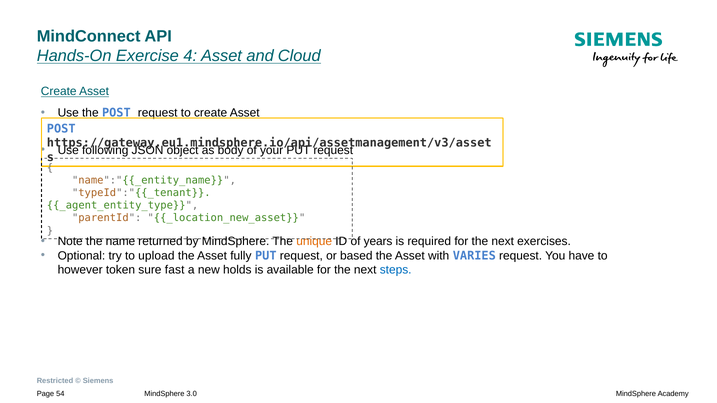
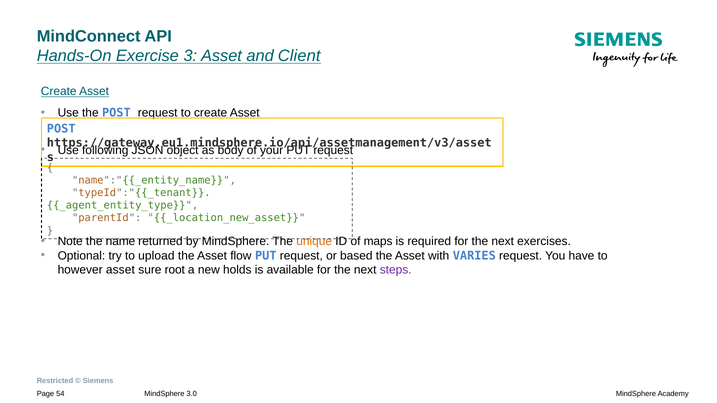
4: 4 -> 3
Cloud: Cloud -> Client
years: years -> maps
fully: fully -> flow
however token: token -> asset
fast: fast -> root
steps colour: blue -> purple
